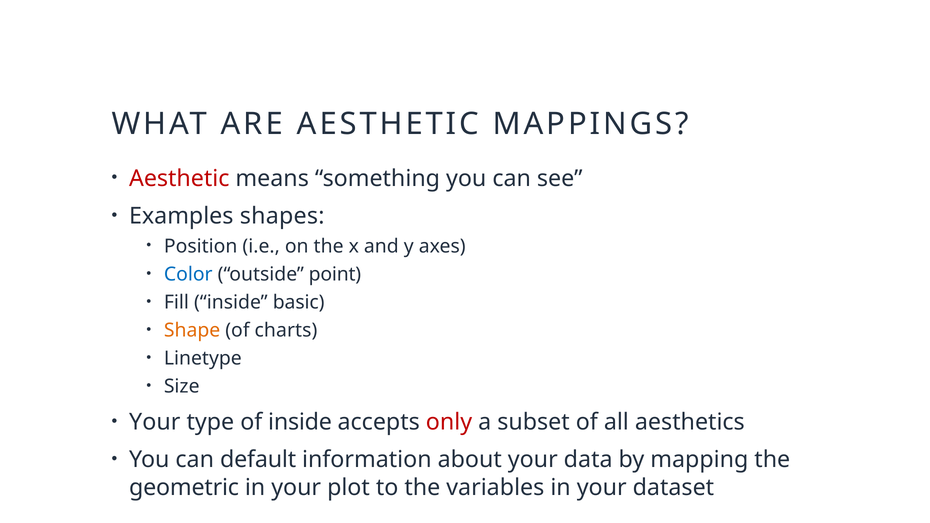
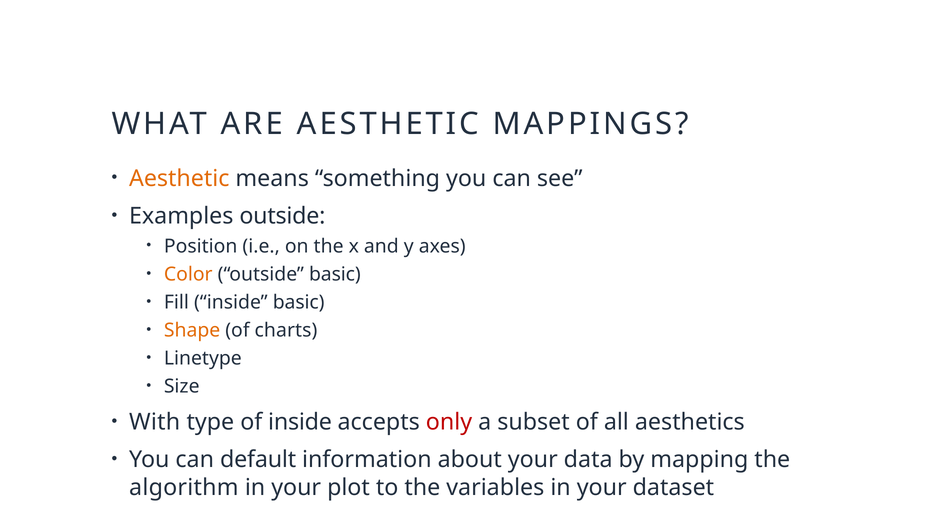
Aesthetic at (179, 178) colour: red -> orange
Examples shapes: shapes -> outside
Color colour: blue -> orange
outside point: point -> basic
Your at (155, 422): Your -> With
geometric: geometric -> algorithm
